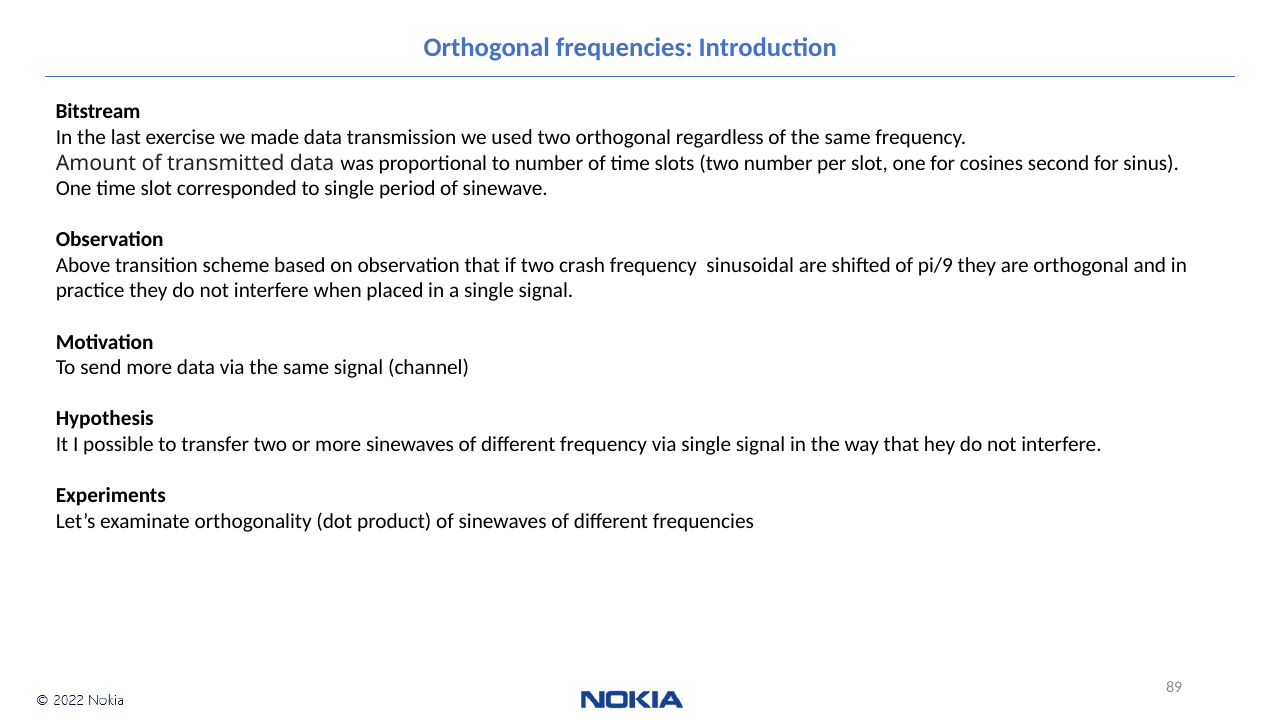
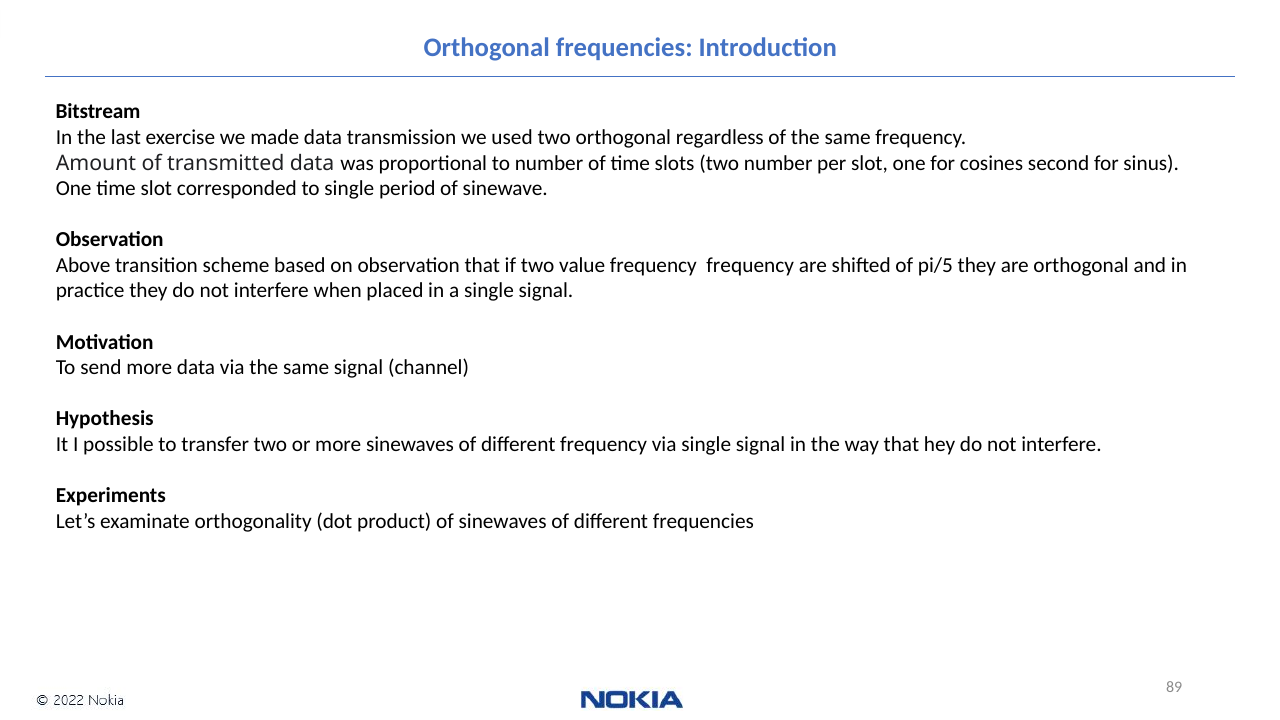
crash: crash -> value
frequency sinusoidal: sinusoidal -> frequency
pi/9: pi/9 -> pi/5
